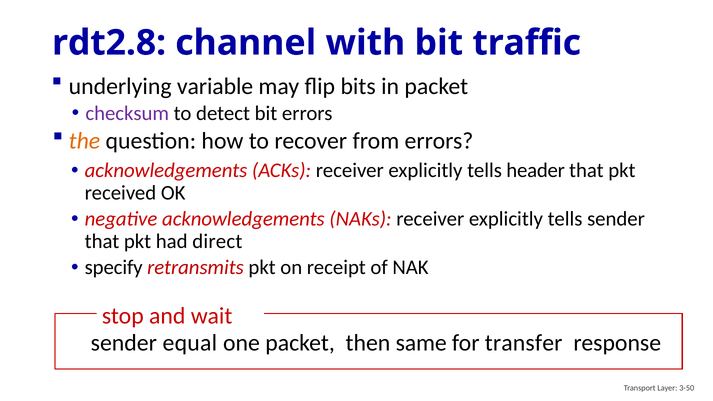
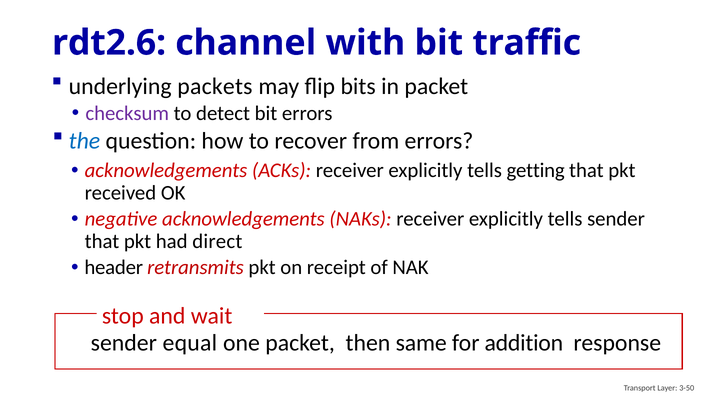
rdt2.8: rdt2.8 -> rdt2.6
variable: variable -> packets
the colour: orange -> blue
header: header -> getting
specify: specify -> header
transfer: transfer -> addition
